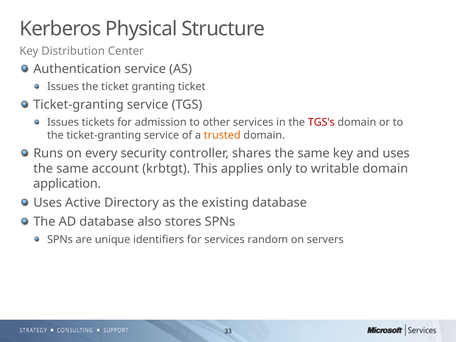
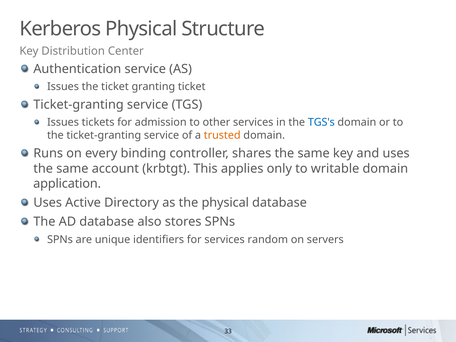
TGS's colour: red -> blue
security: security -> binding
the existing: existing -> physical
